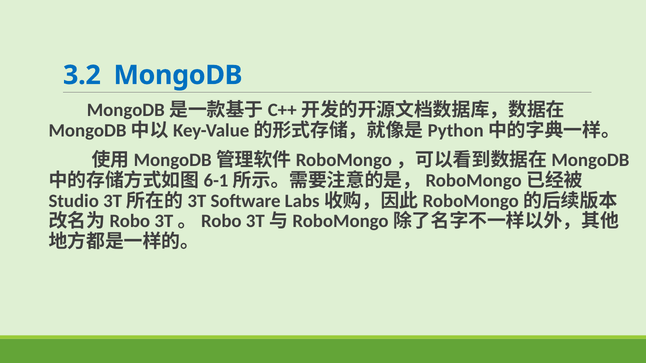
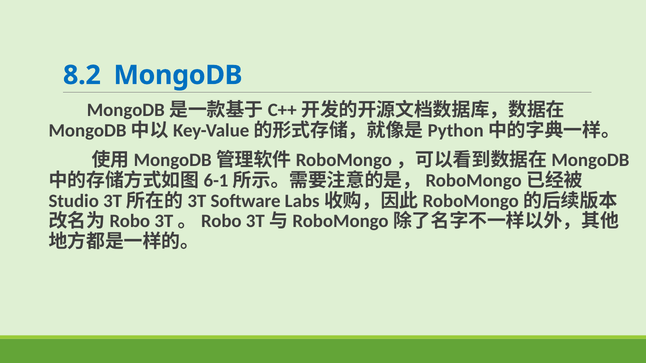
3.2: 3.2 -> 8.2
